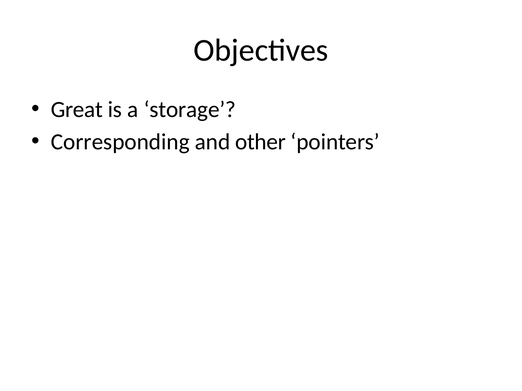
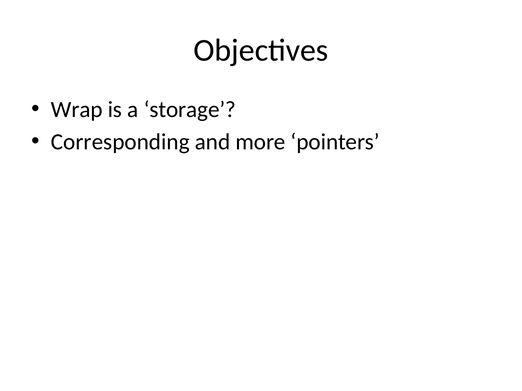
Great: Great -> Wrap
other: other -> more
